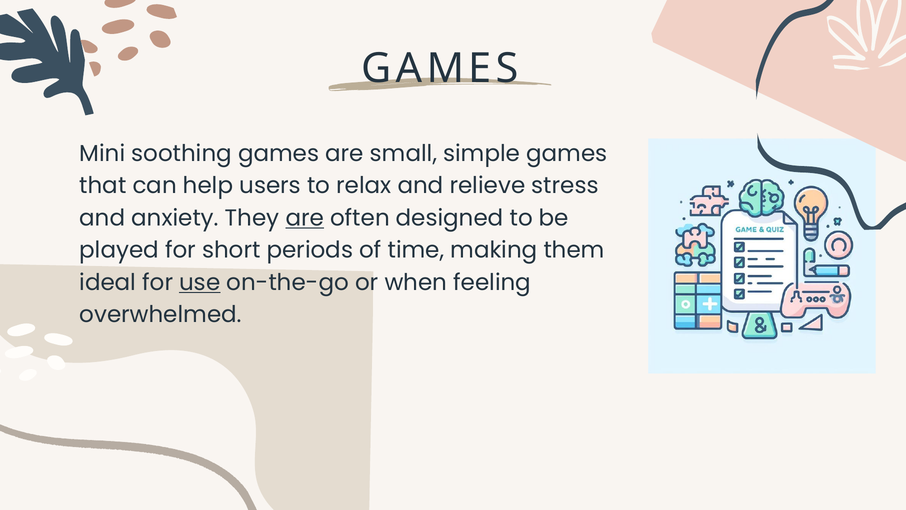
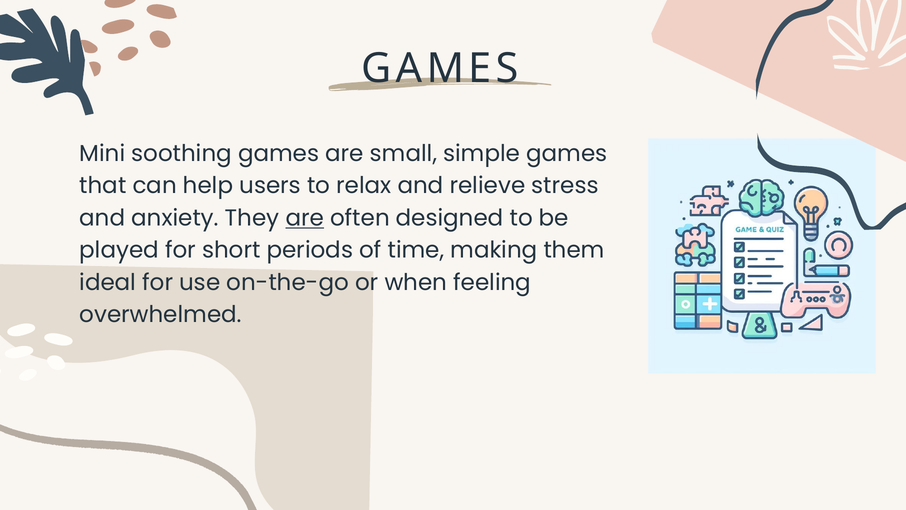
use underline: present -> none
